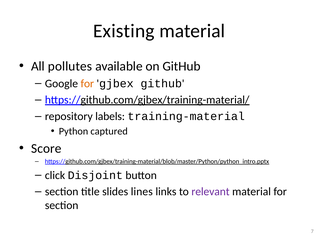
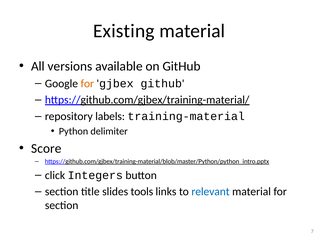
pollutes: pollutes -> versions
captured: captured -> delimiter
Disjoint: Disjoint -> Integers
lines: lines -> tools
relevant colour: purple -> blue
